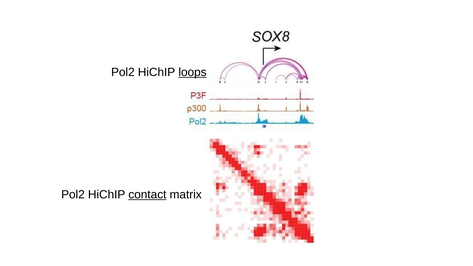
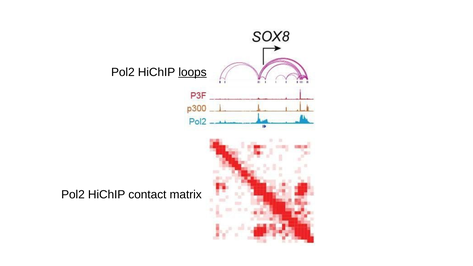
contact underline: present -> none
